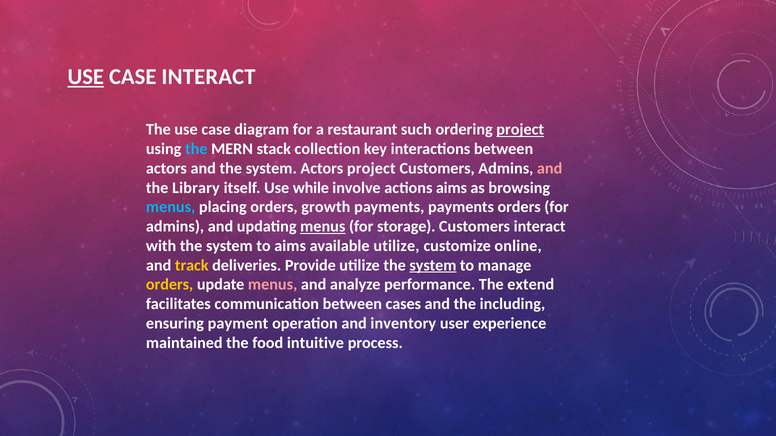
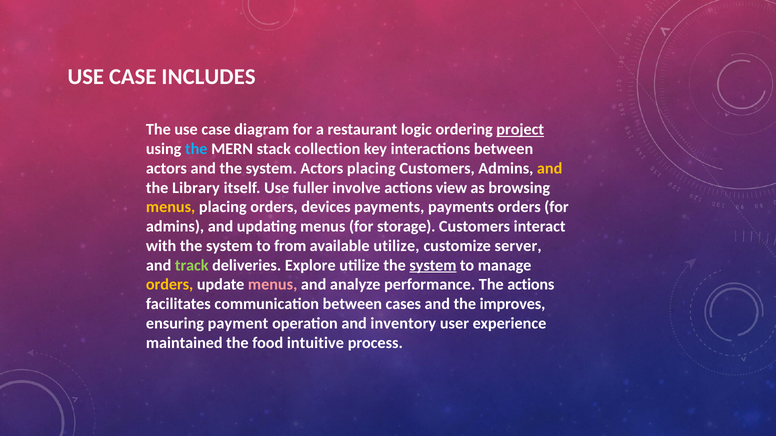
USE at (86, 77) underline: present -> none
CASE INTERACT: INTERACT -> INCLUDES
such: such -> logic
Actors project: project -> placing
and at (550, 168) colour: pink -> yellow
while: while -> fuller
actions aims: aims -> view
menus at (171, 207) colour: light blue -> yellow
growth: growth -> devices
menus at (323, 227) underline: present -> none
to aims: aims -> from
online: online -> server
track colour: yellow -> light green
Provide: Provide -> Explore
The extend: extend -> actions
including: including -> improves
